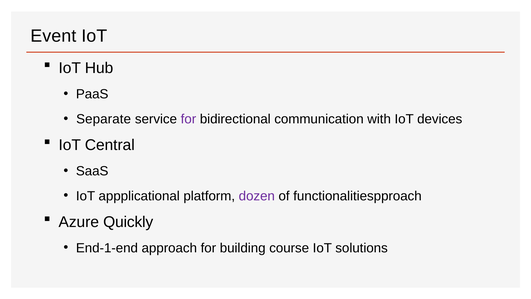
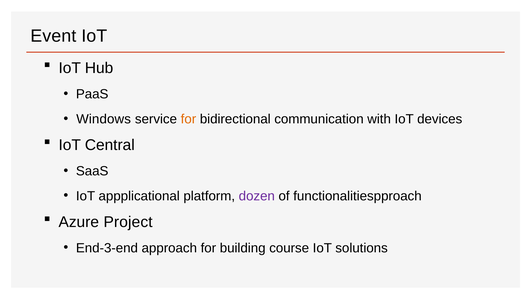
Separate: Separate -> Windows
for at (188, 119) colour: purple -> orange
Quickly: Quickly -> Project
End-1-end: End-1-end -> End-3-end
